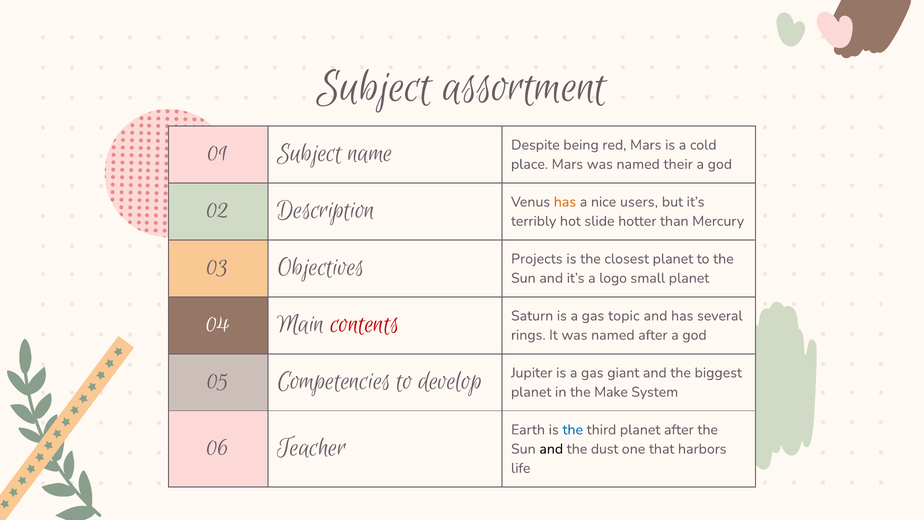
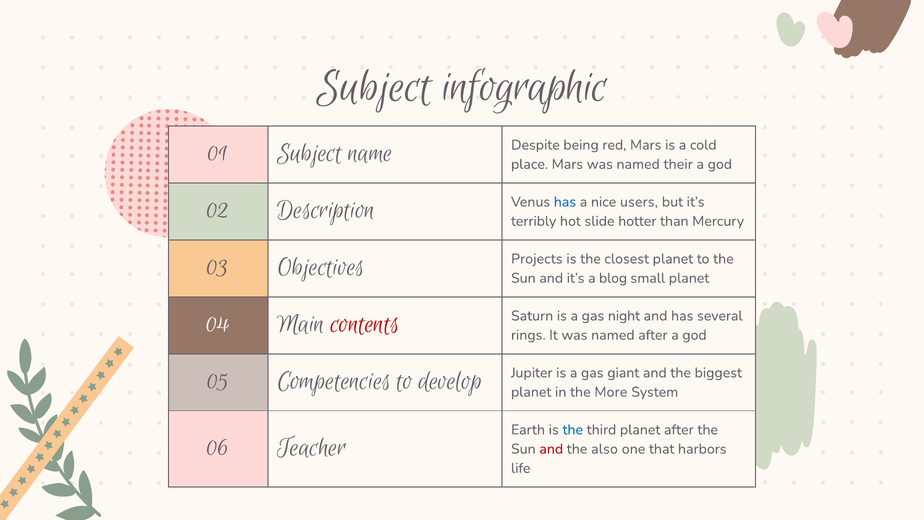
assortment: assortment -> infographic
has at (565, 202) colour: orange -> blue
logo: logo -> blog
topic: topic -> night
Make: Make -> More
and at (551, 449) colour: black -> red
dust: dust -> also
